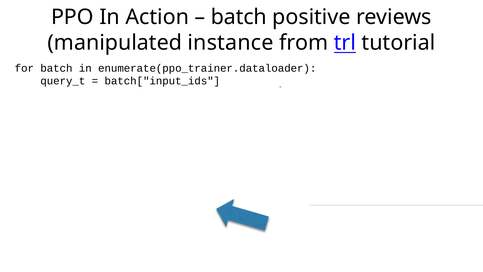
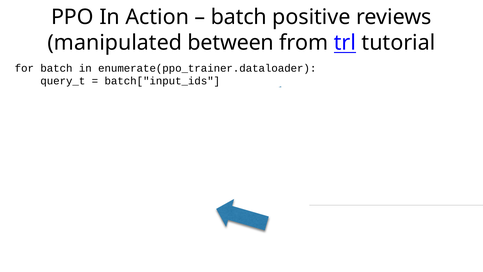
instance: instance -> between
